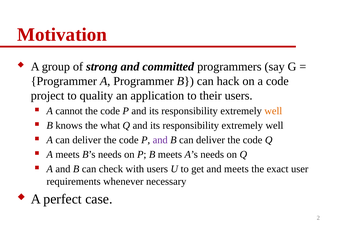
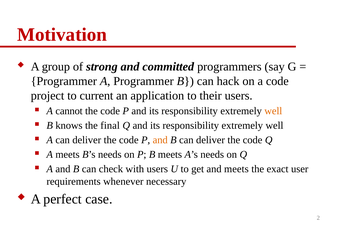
quality: quality -> current
what: what -> final
and at (160, 140) colour: purple -> orange
